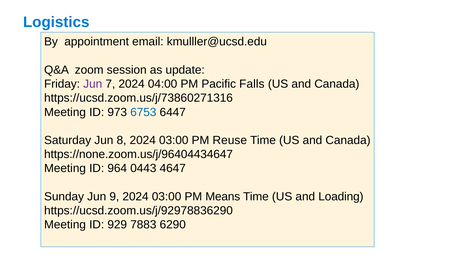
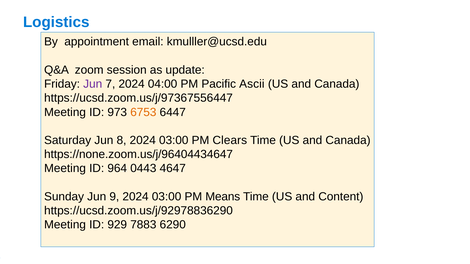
Falls: Falls -> Ascii
https://ucsd.zoom.us/j/73860271316: https://ucsd.zoom.us/j/73860271316 -> https://ucsd.zoom.us/j/97367556447
6753 colour: blue -> orange
Reuse: Reuse -> Clears
Loading: Loading -> Content
